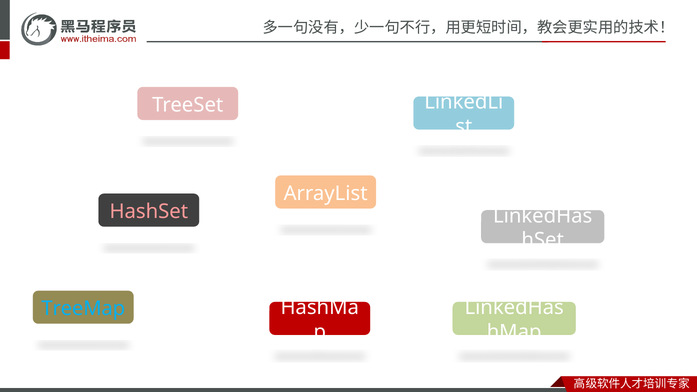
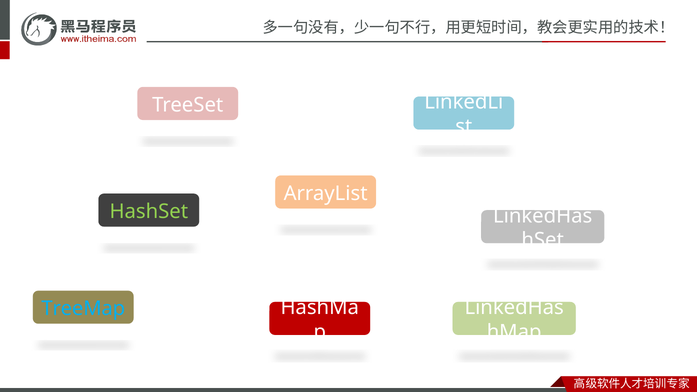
HashSet colour: pink -> light green
